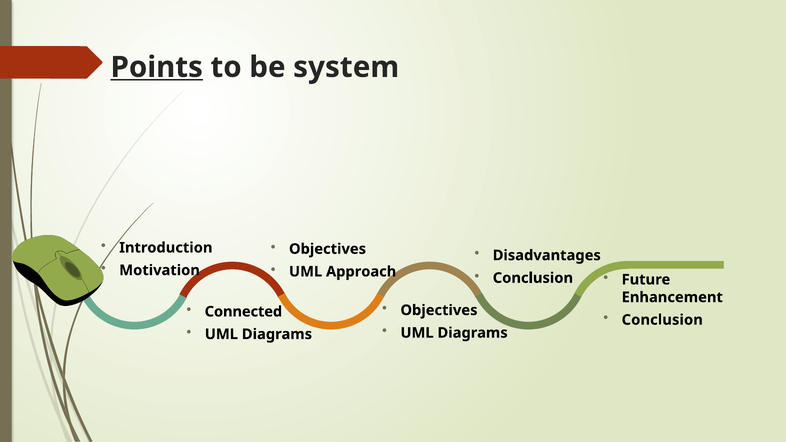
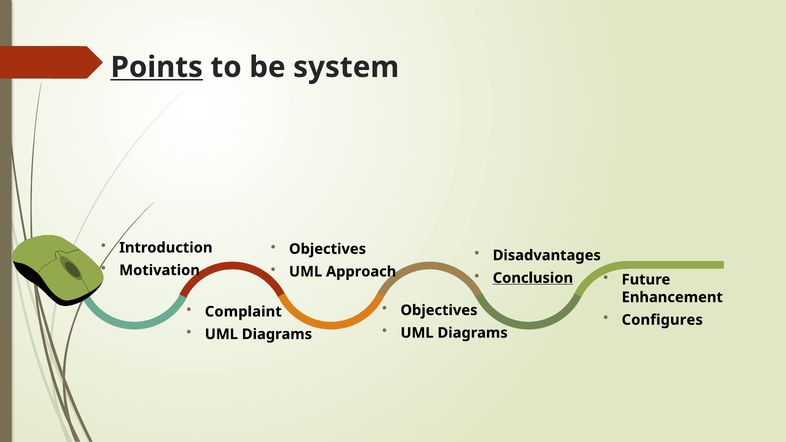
Conclusion at (533, 278) underline: none -> present
Connected: Connected -> Complaint
Conclusion at (662, 320): Conclusion -> Configures
